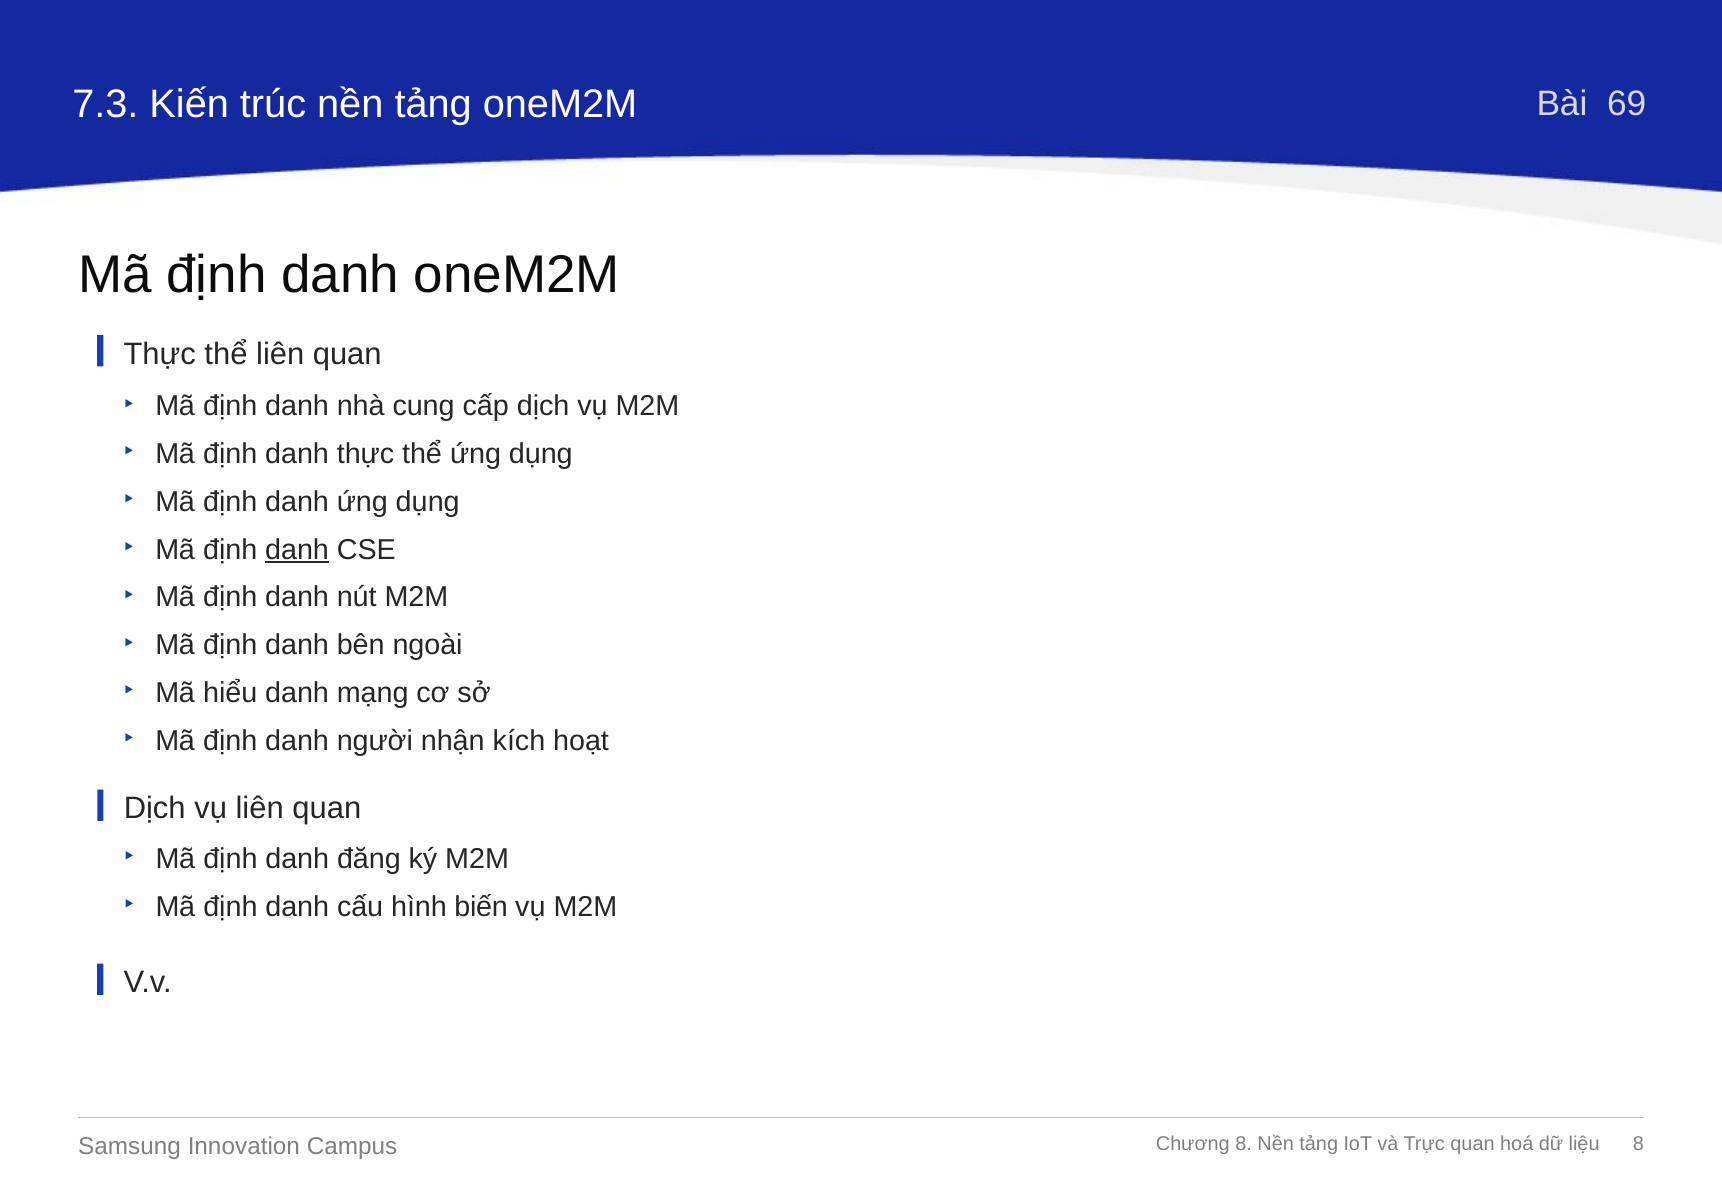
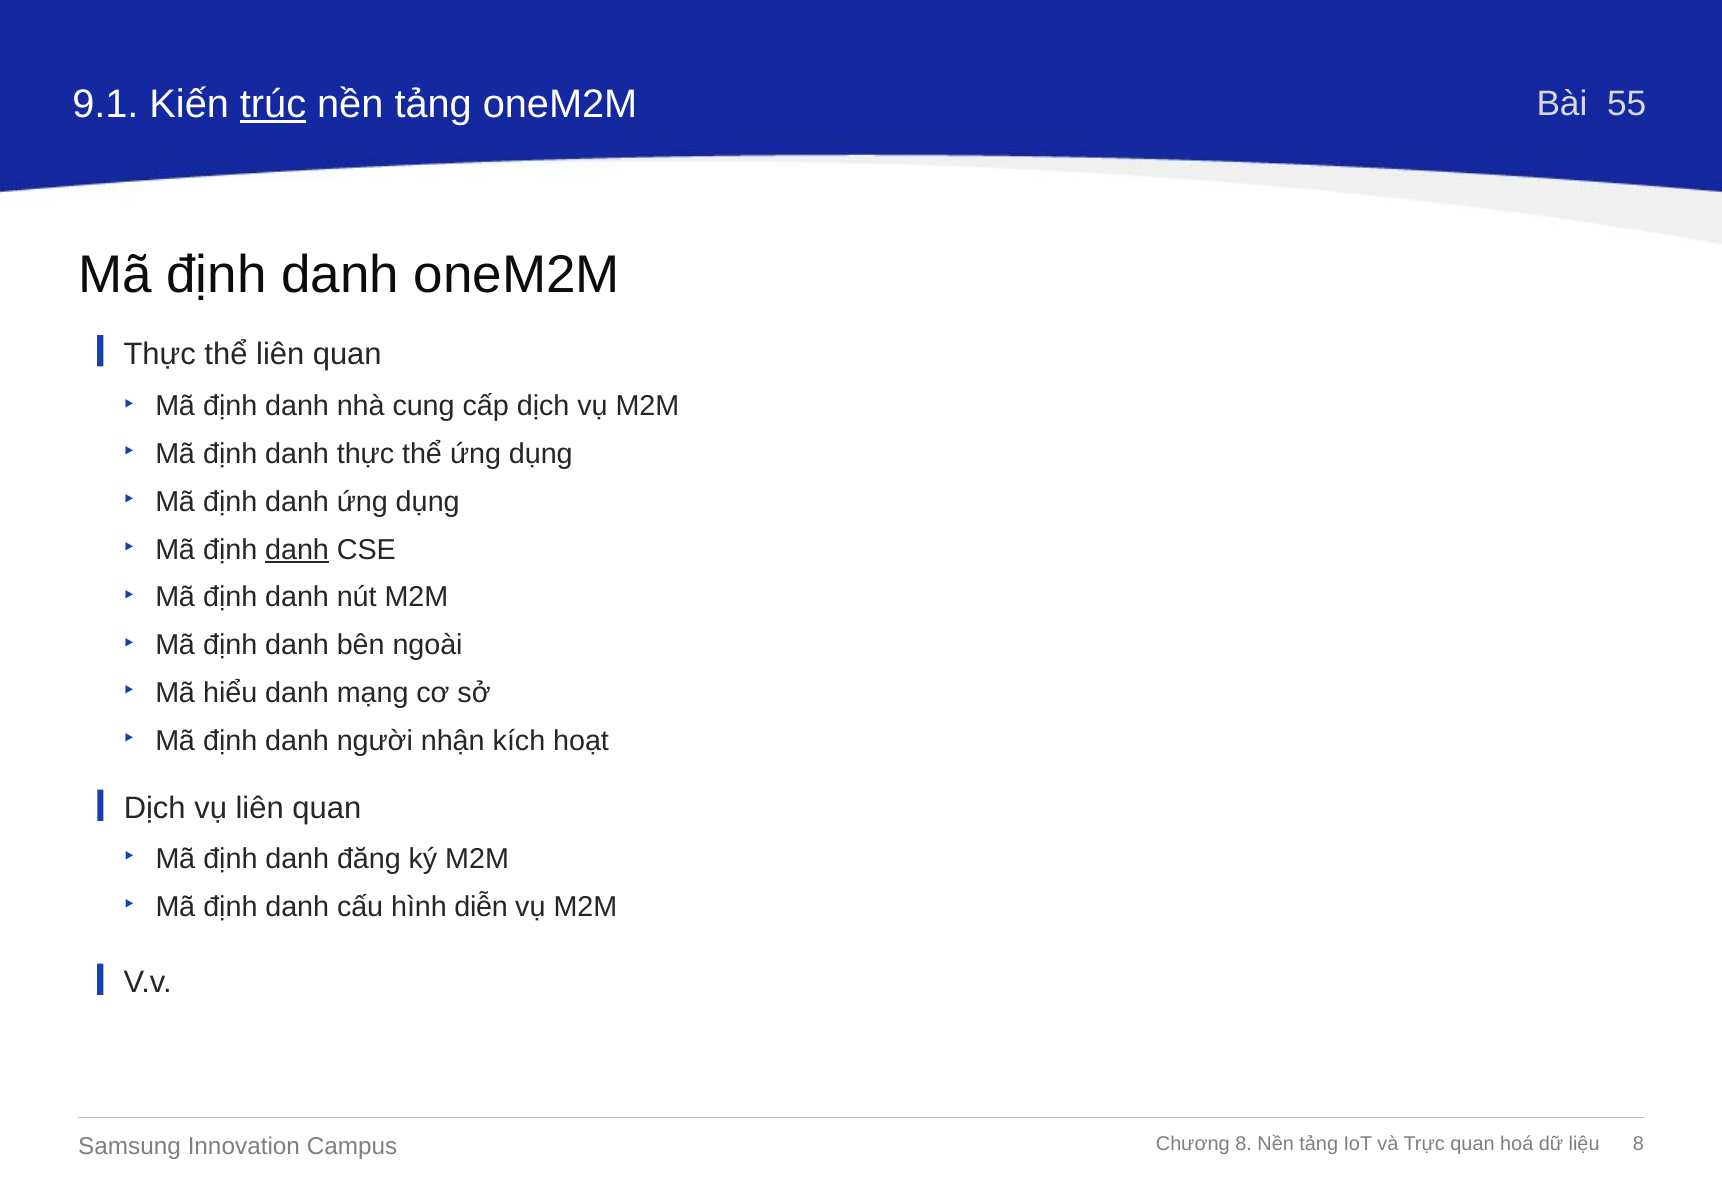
7.3: 7.3 -> 9.1
trúc underline: none -> present
69: 69 -> 55
biến: biến -> diễn
